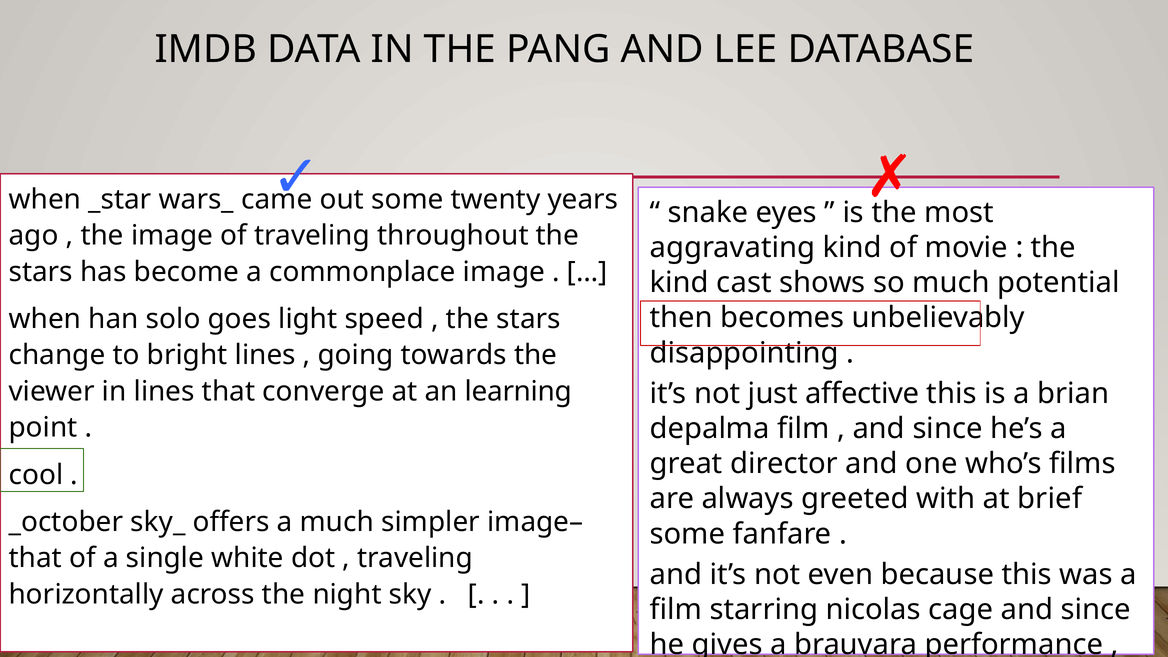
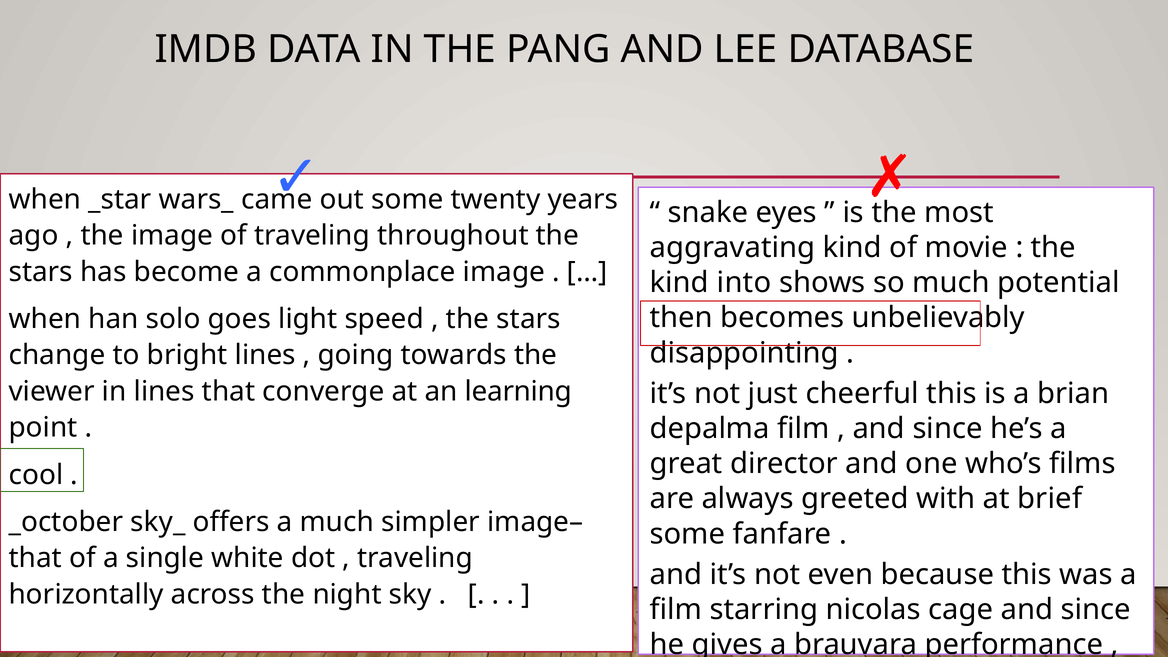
cast: cast -> into
affective: affective -> cheerful
